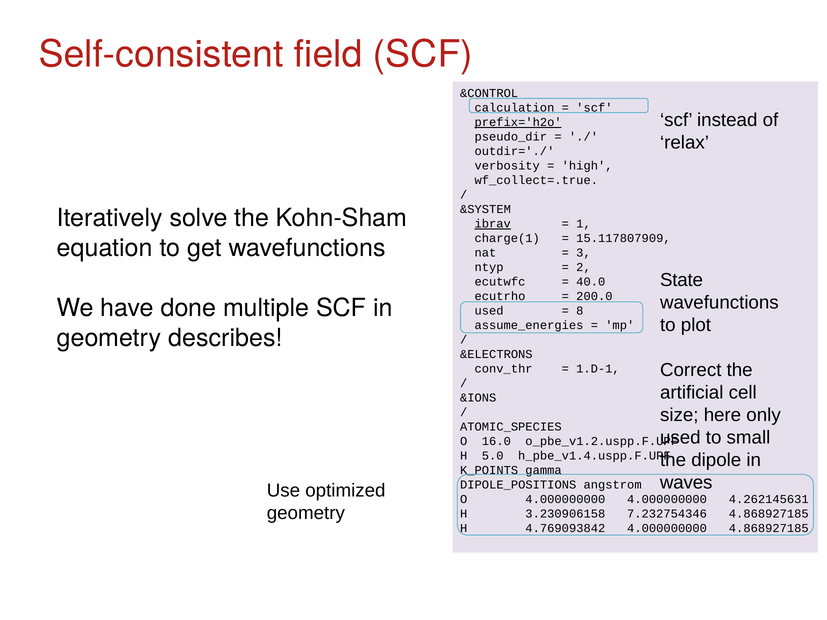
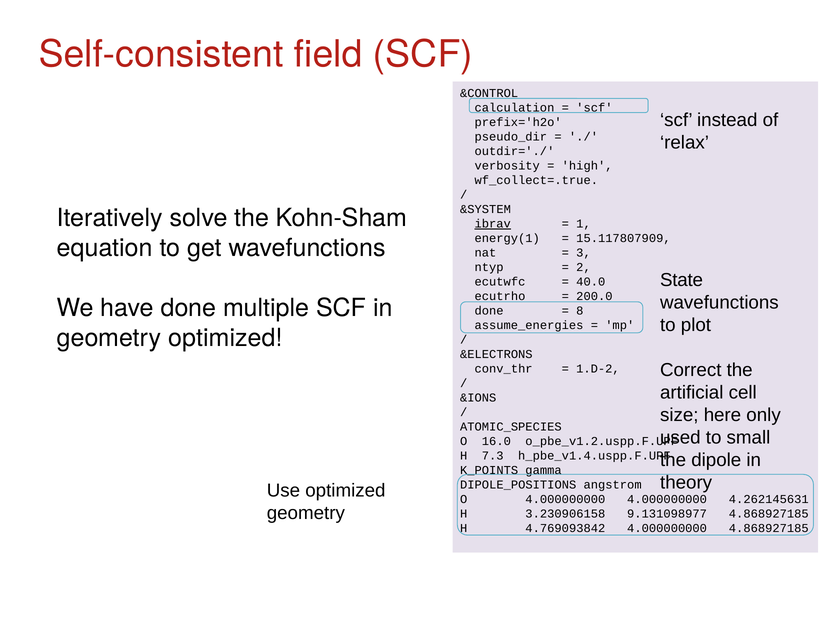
prefix='h2o underline: present -> none
charge(1: charge(1 -> energy(1
used at (489, 311): used -> done
geometry describes: describes -> optimized
1.D-1: 1.D-1 -> 1.D-2
5.0: 5.0 -> 7.3
waves: waves -> theory
7.232754346: 7.232754346 -> 9.131098977
